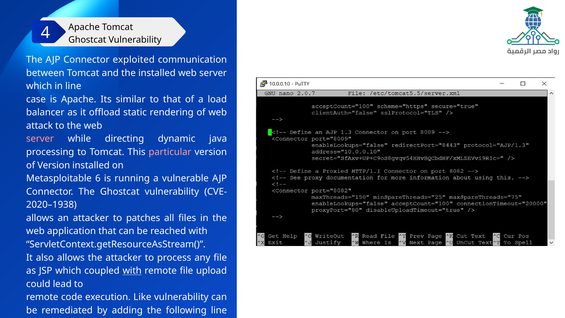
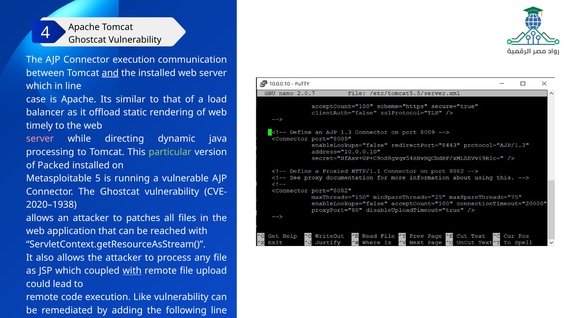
Connector exploited: exploited -> execution
and underline: none -> present
attack: attack -> timely
particular colour: pink -> light green
of Version: Version -> Packed
6: 6 -> 5
